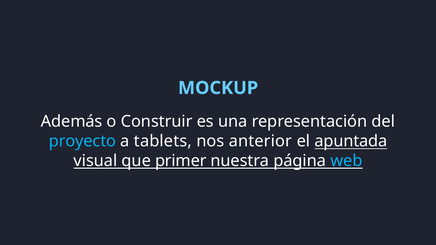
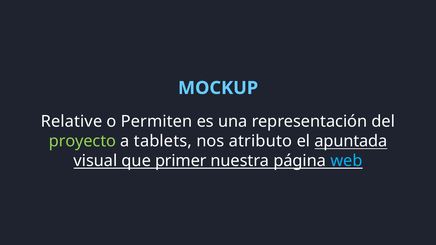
Además: Además -> Relative
Construir: Construir -> Permiten
proyecto colour: light blue -> light green
anterior: anterior -> atributo
